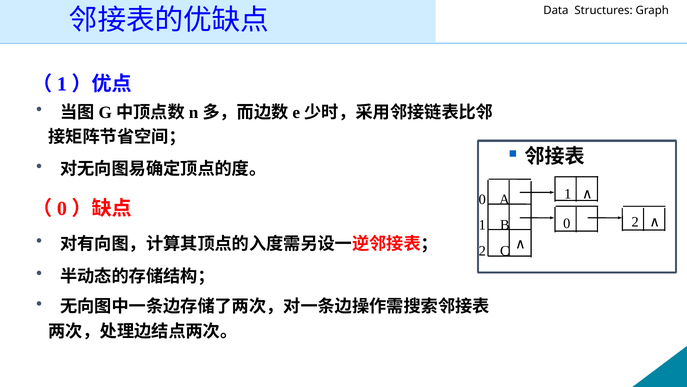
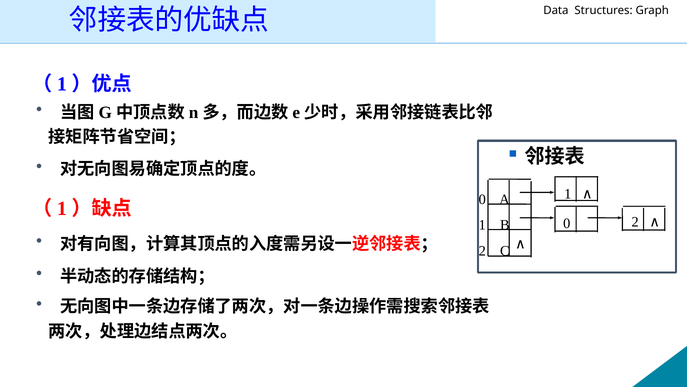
0 at (62, 208): 0 -> 1
